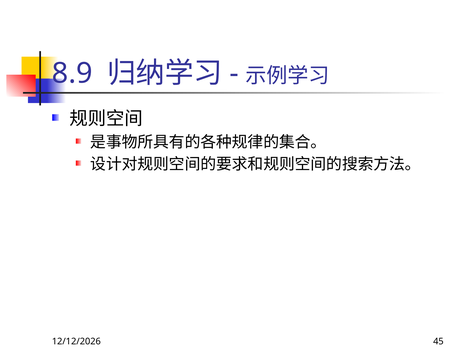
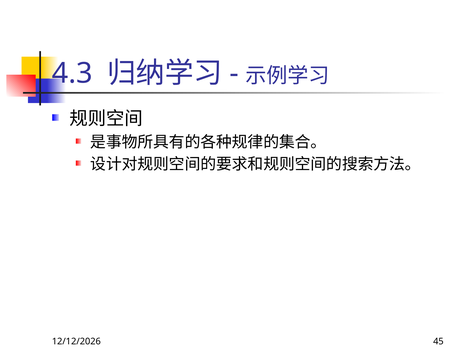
8.9: 8.9 -> 4.3
